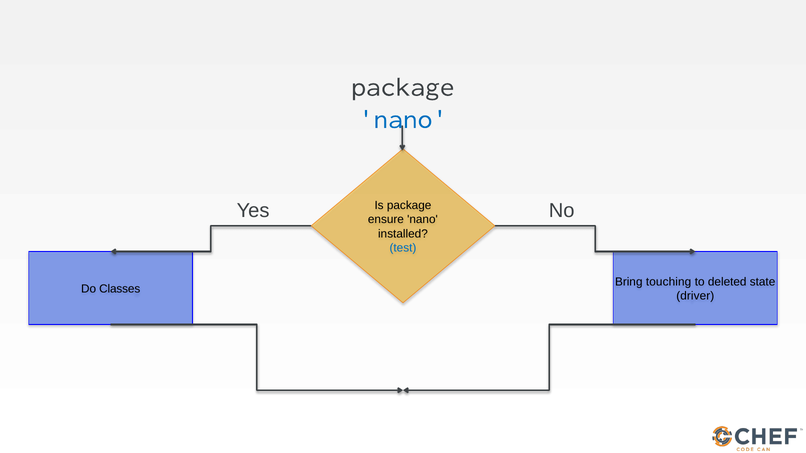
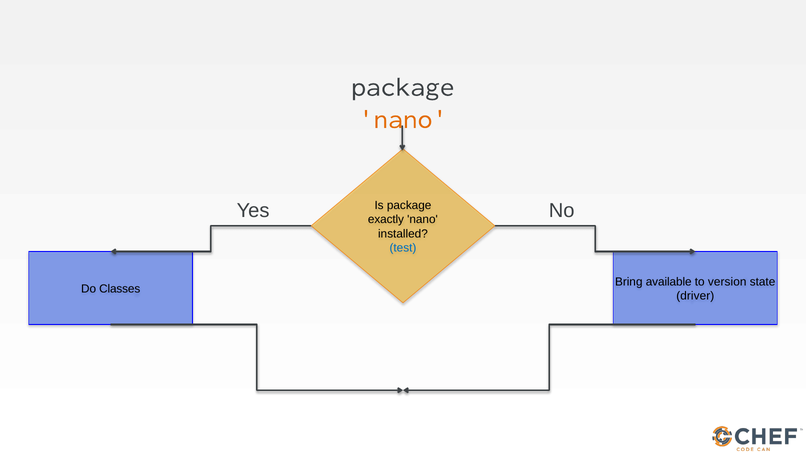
nano at (403, 119) colour: blue -> orange
ensure: ensure -> exactly
touching: touching -> available
deleted: deleted -> version
